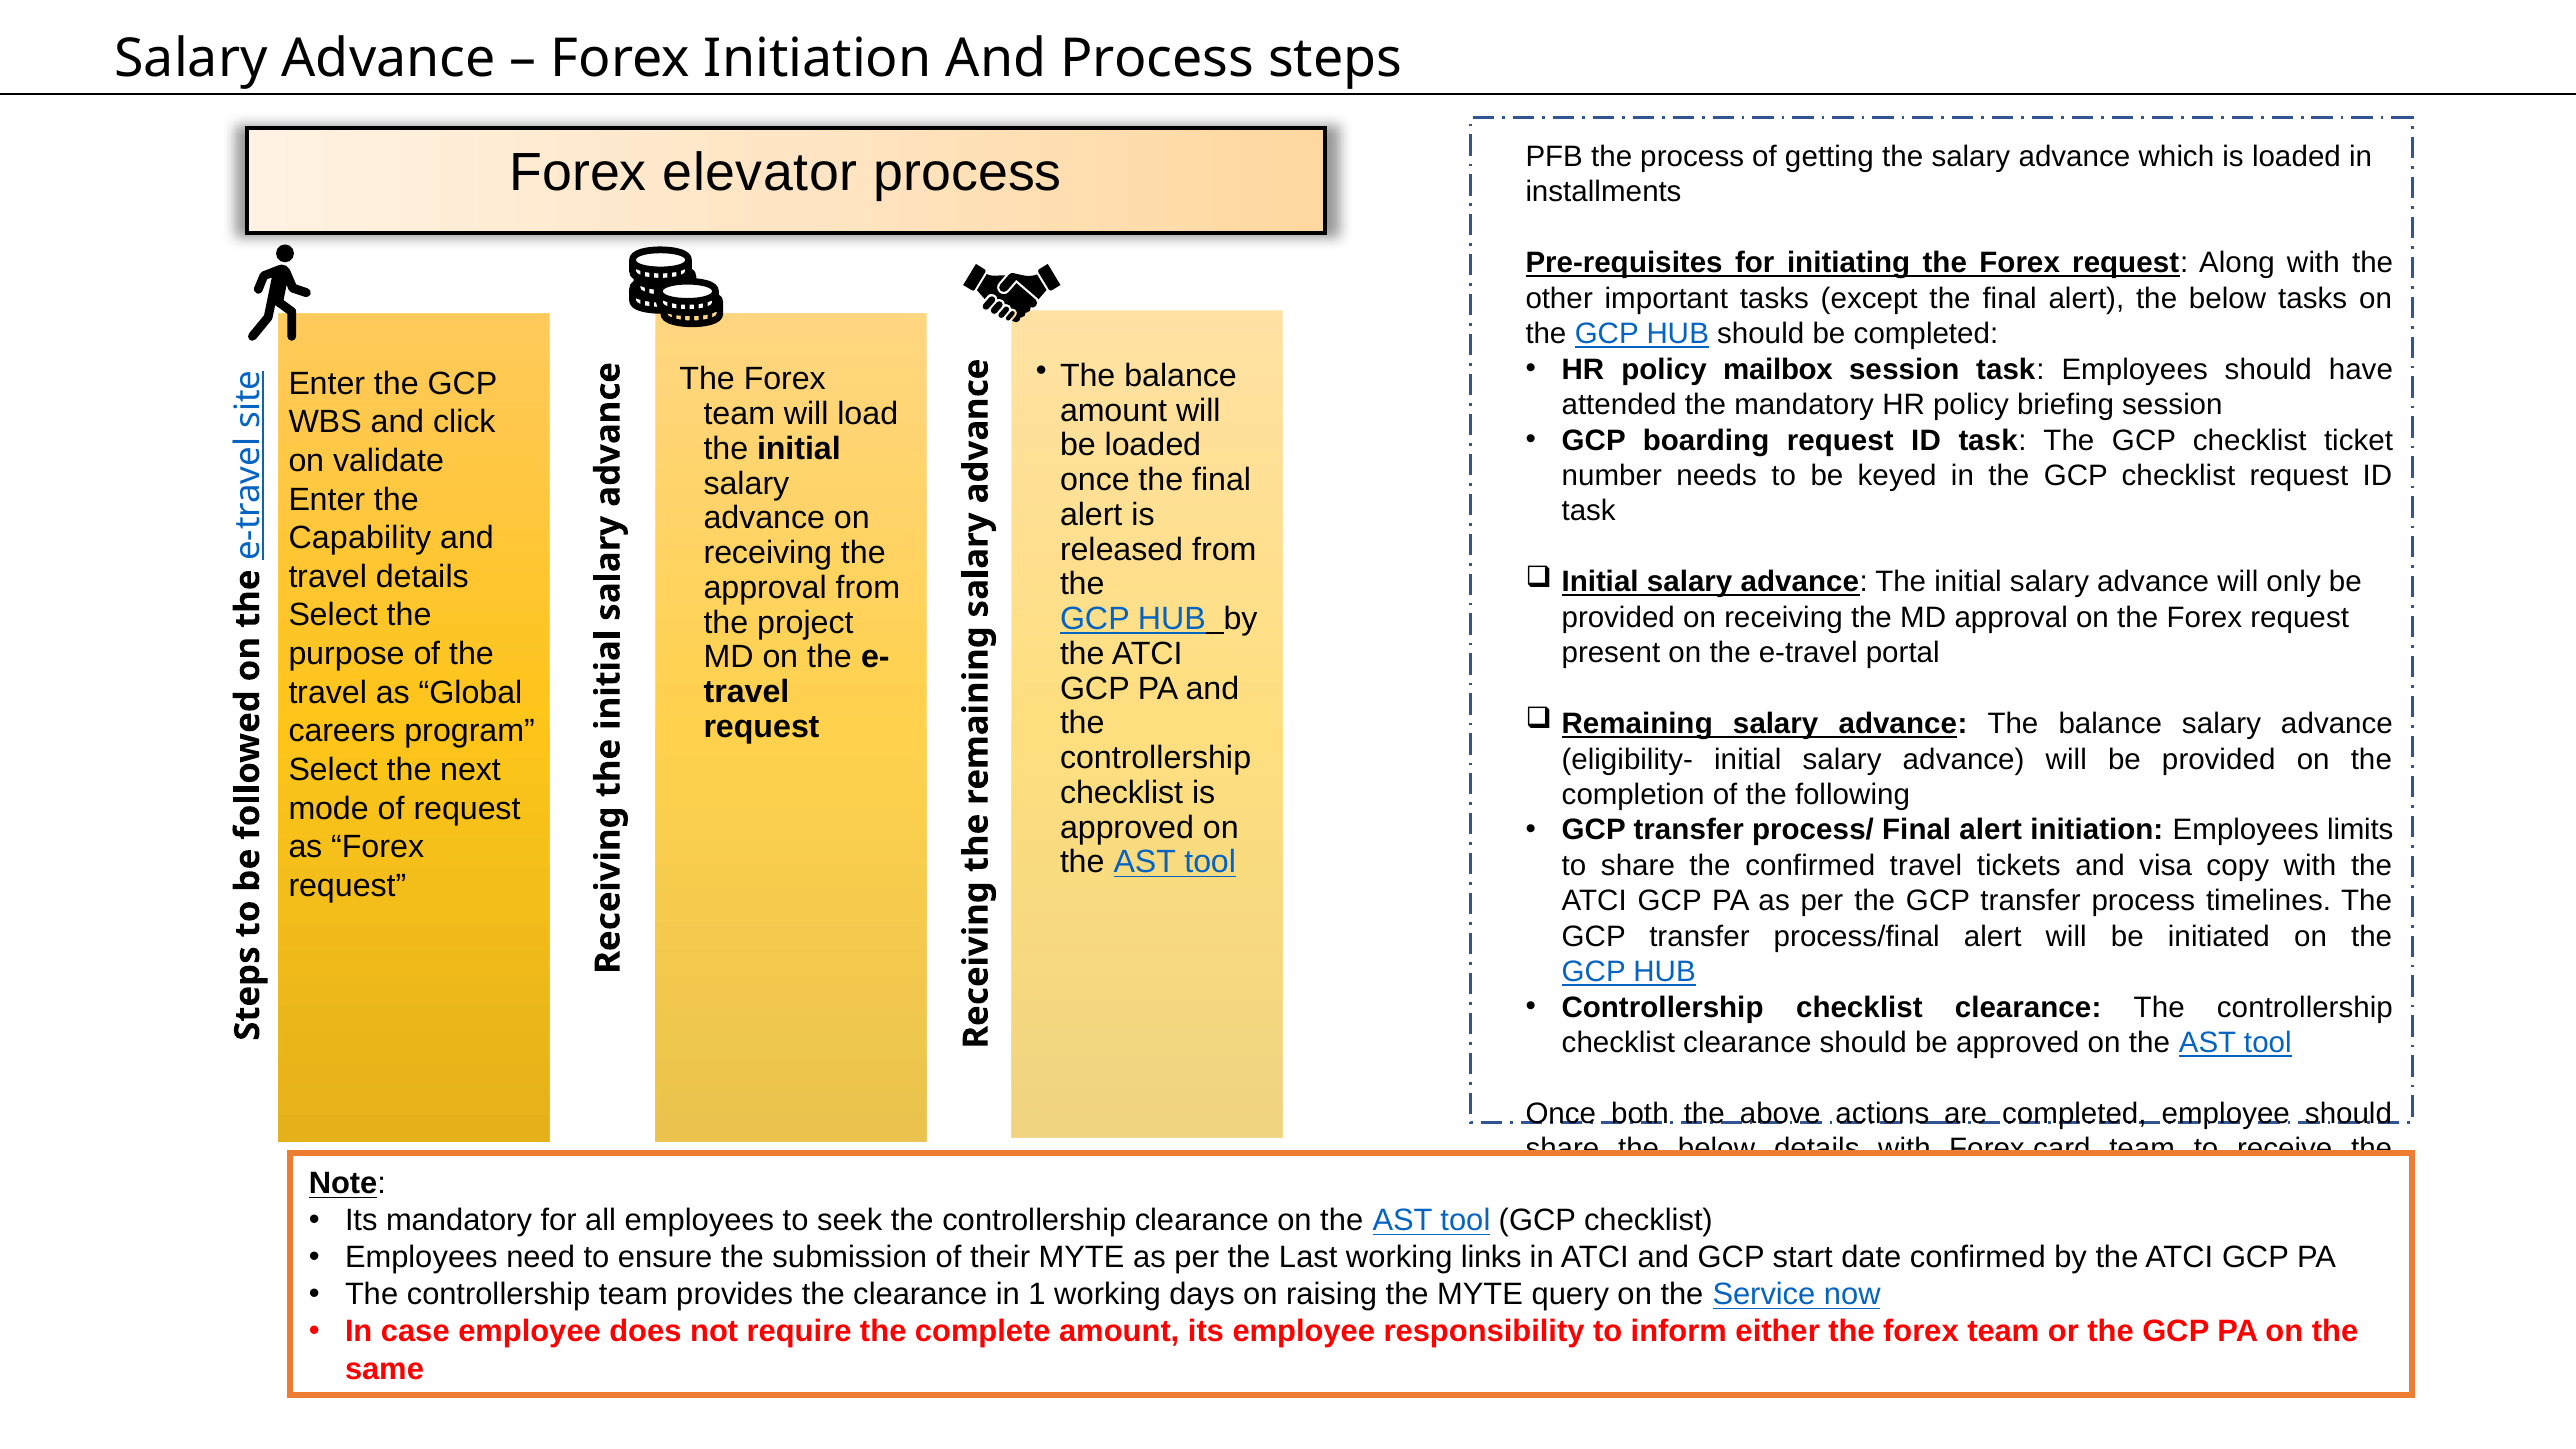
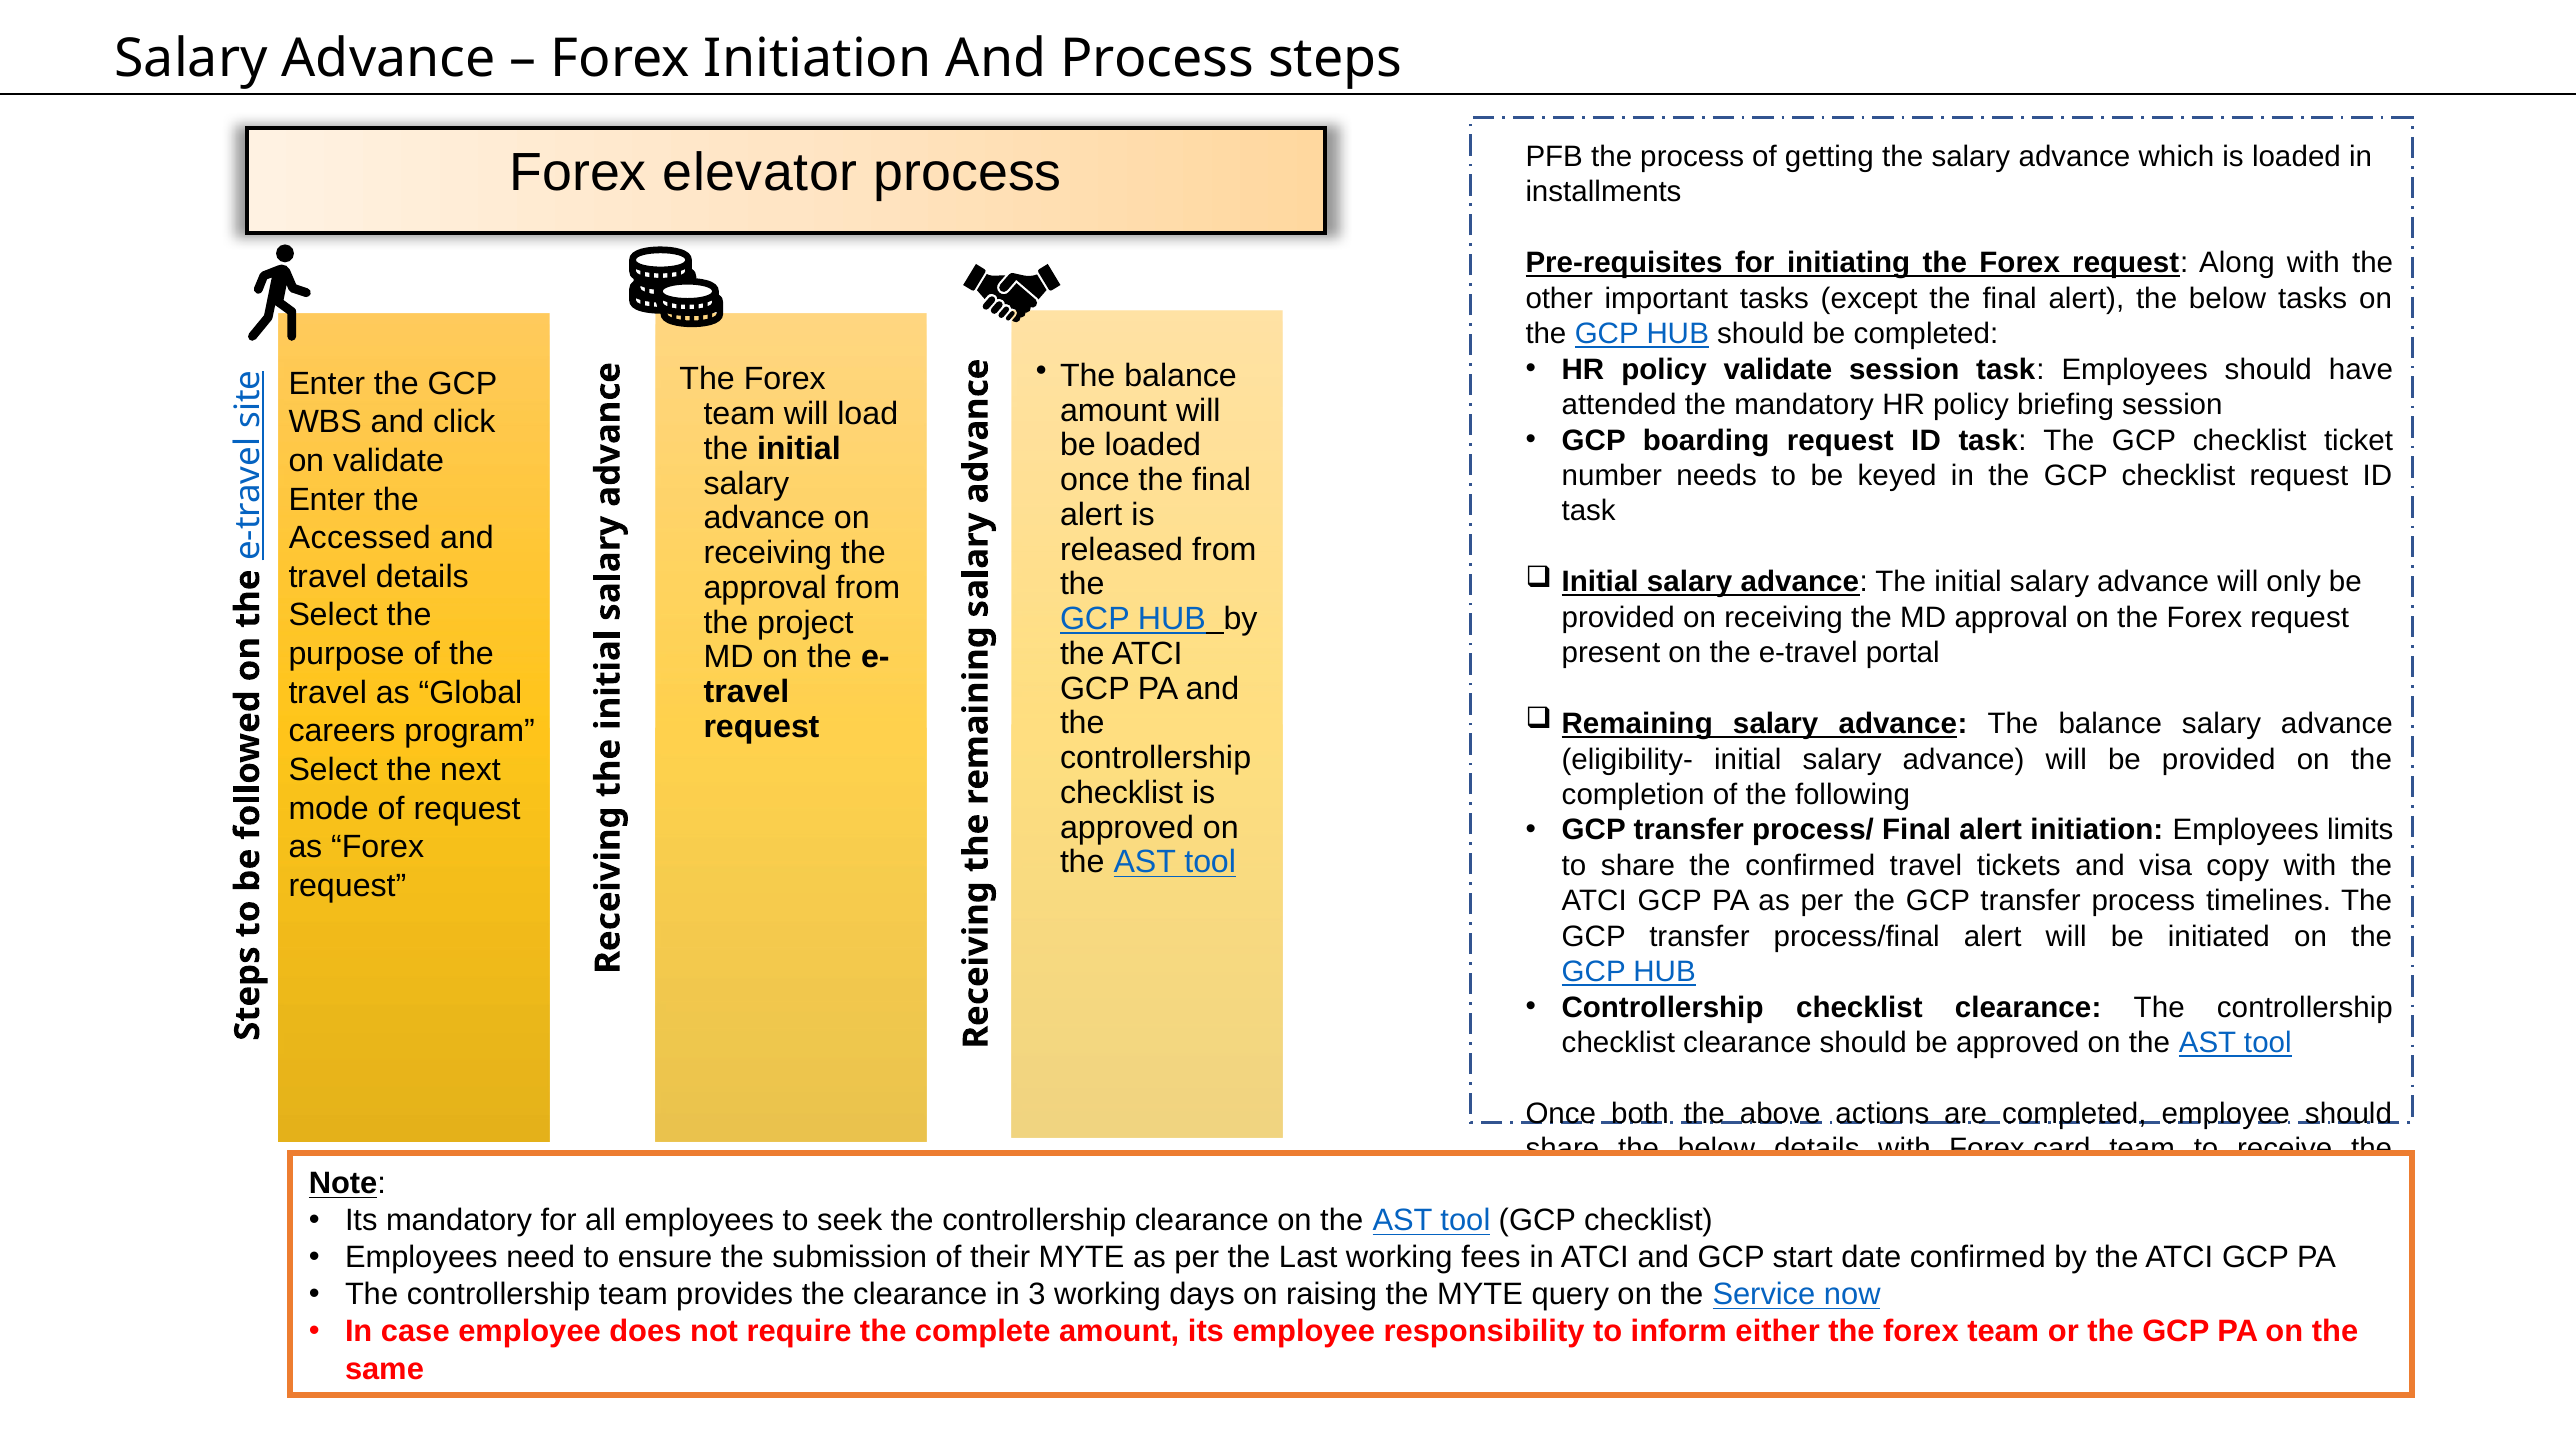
policy mailbox: mailbox -> validate
Capability: Capability -> Accessed
links: links -> fees
1: 1 -> 3
